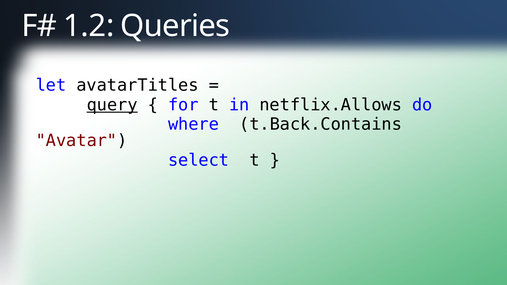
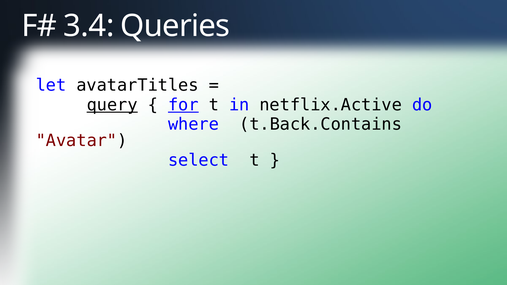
1.2: 1.2 -> 3.4
for underline: none -> present
netflix.Allows: netflix.Allows -> netflix.Active
